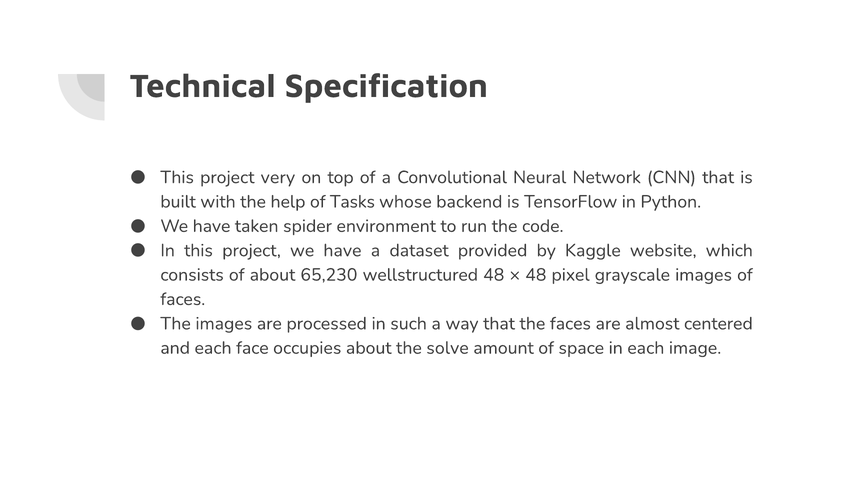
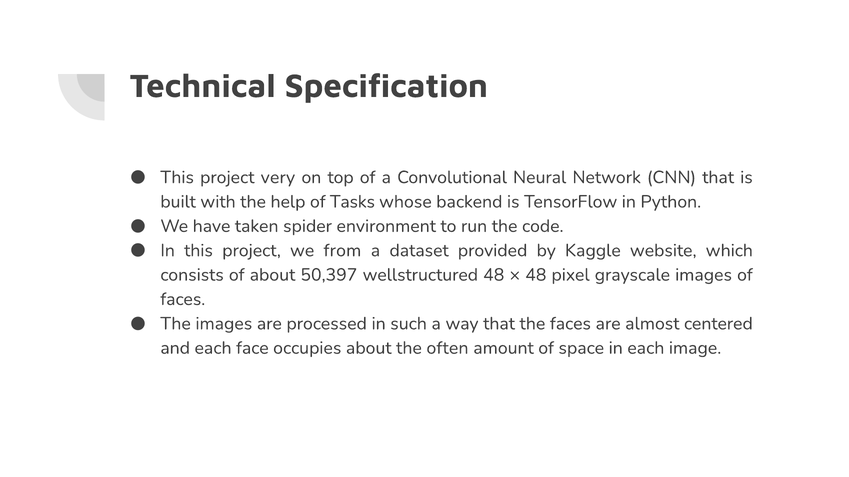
project we have: have -> from
65,230: 65,230 -> 50,397
solve: solve -> often
